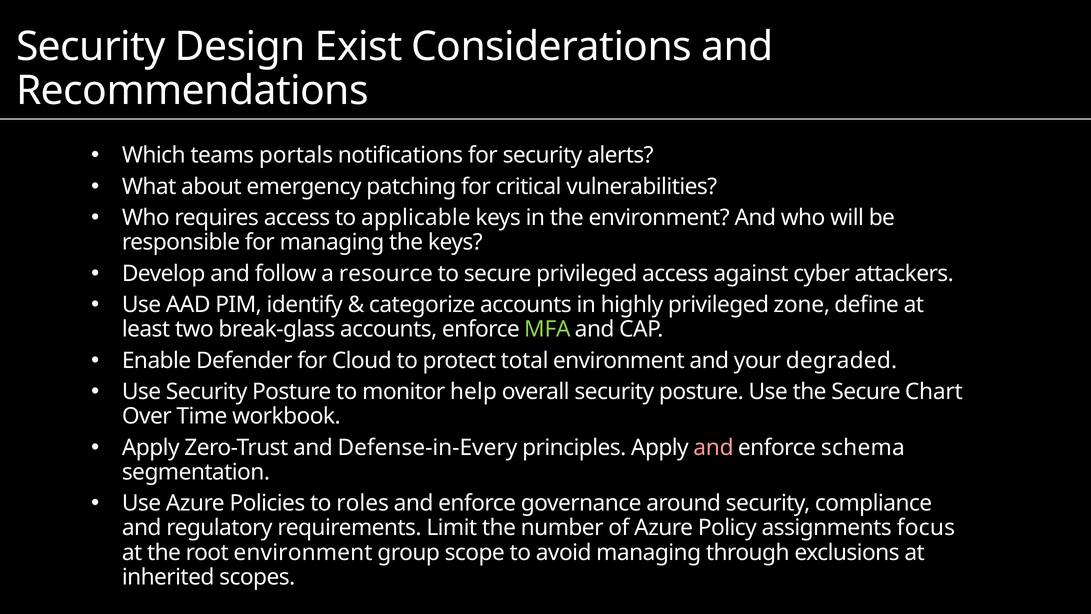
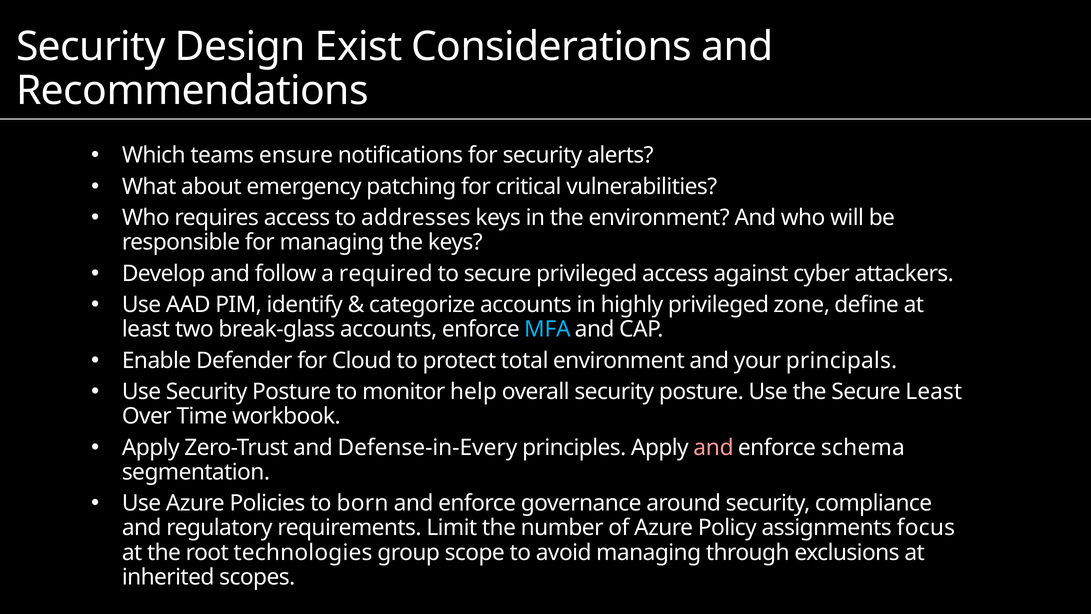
portals: portals -> ensure
applicable: applicable -> addresses
resource: resource -> required
MFA colour: light green -> light blue
degraded: degraded -> principals
Secure Chart: Chart -> Least
roles: roles -> born
root environment: environment -> technologies
